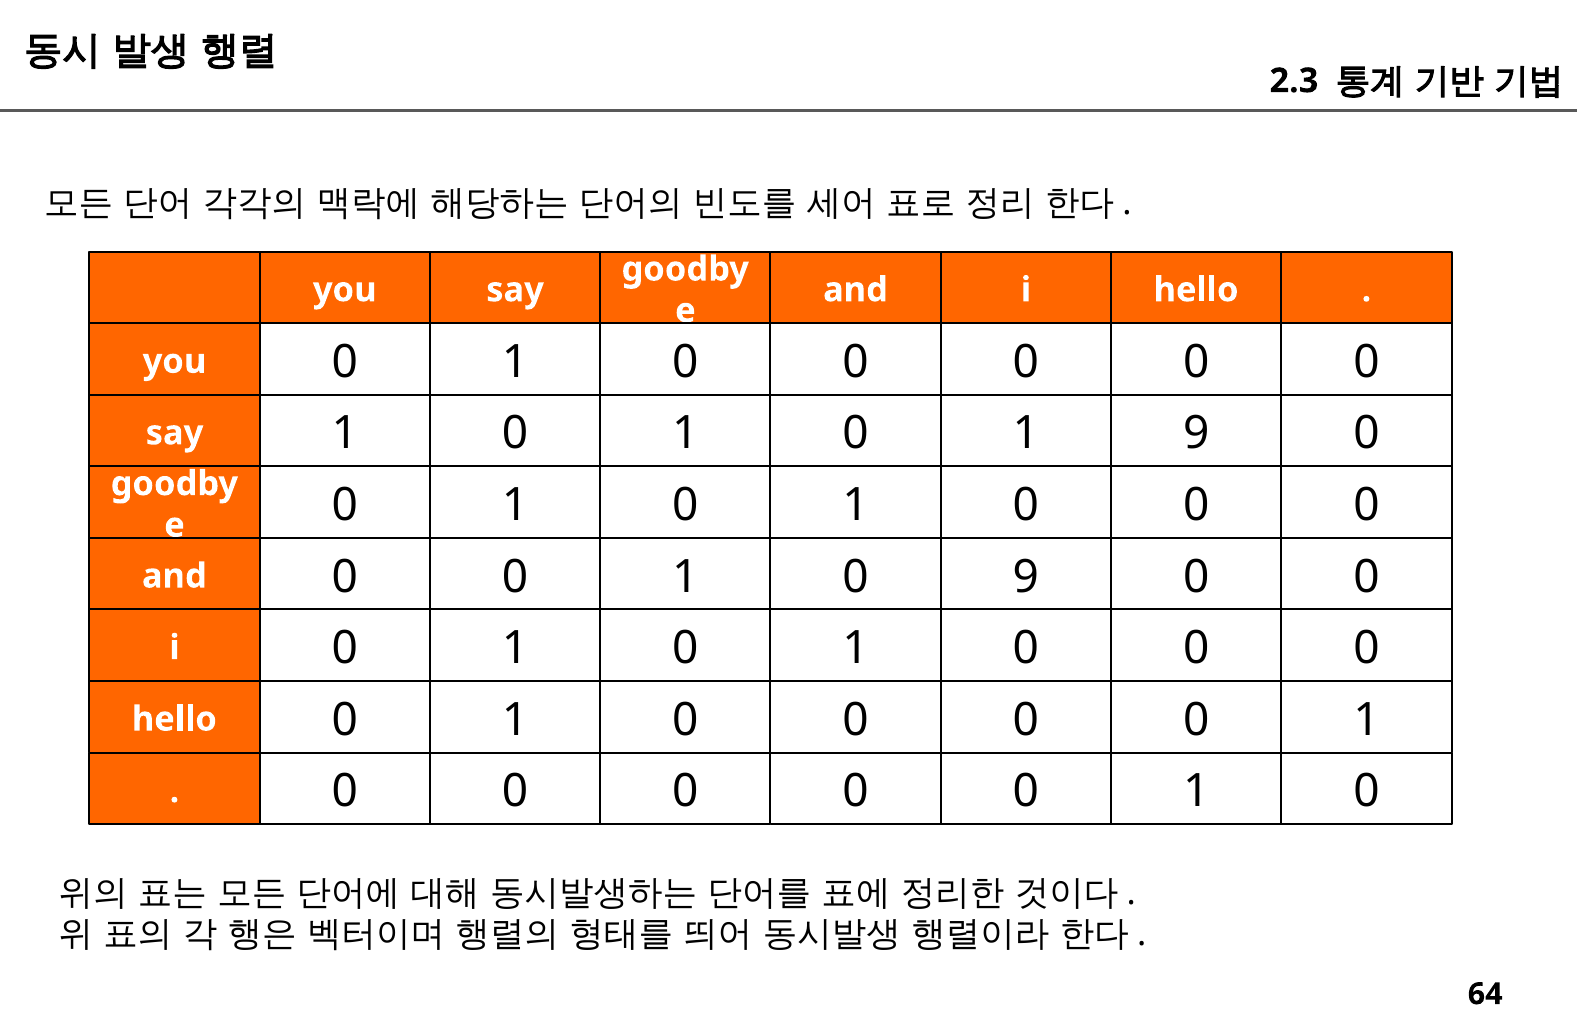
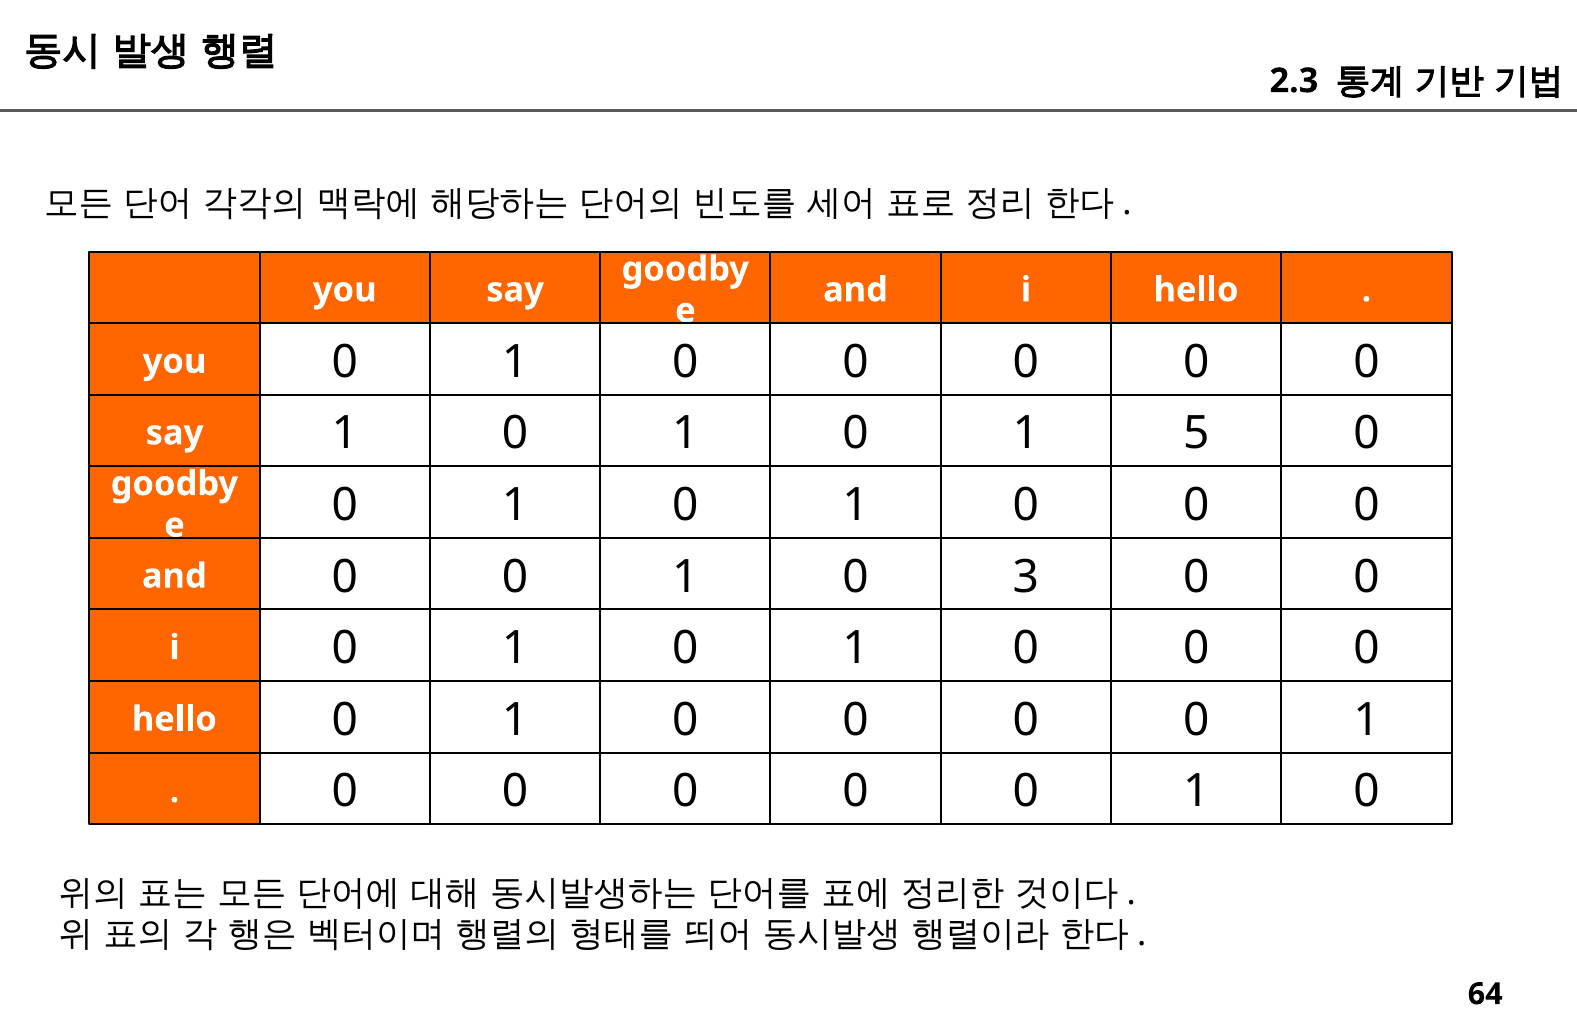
1 9: 9 -> 5
0 9: 9 -> 3
